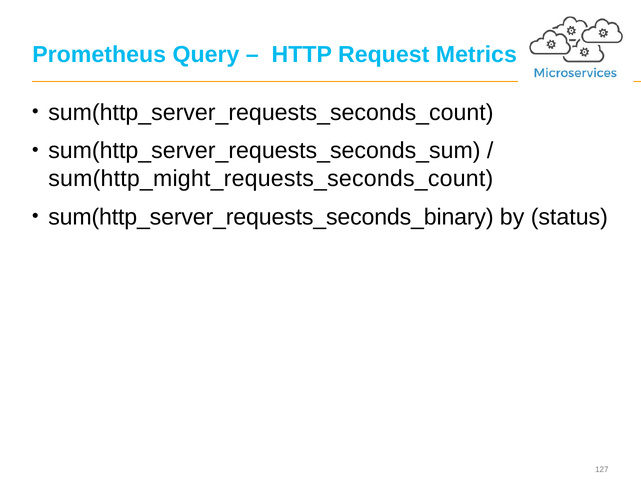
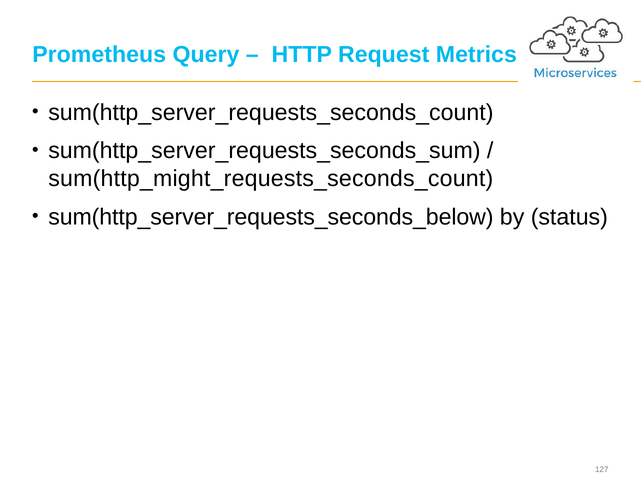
sum(http_server_requests_seconds_binary: sum(http_server_requests_seconds_binary -> sum(http_server_requests_seconds_below
